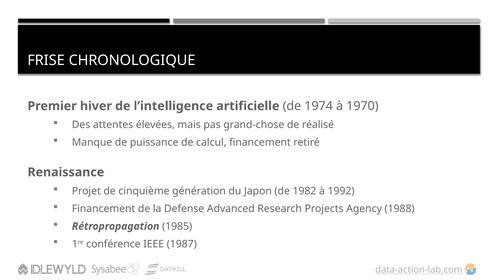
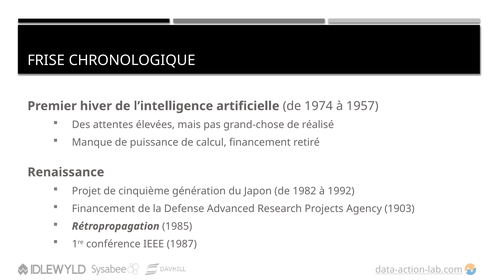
1970: 1970 -> 1957
1988: 1988 -> 1903
